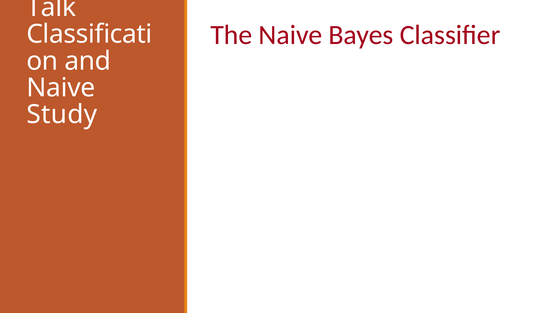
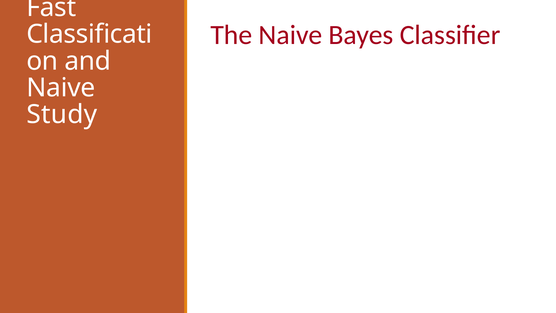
Talk: Talk -> Fast
